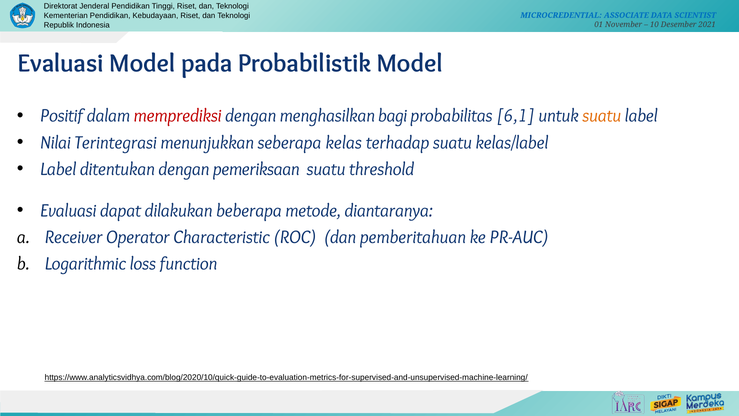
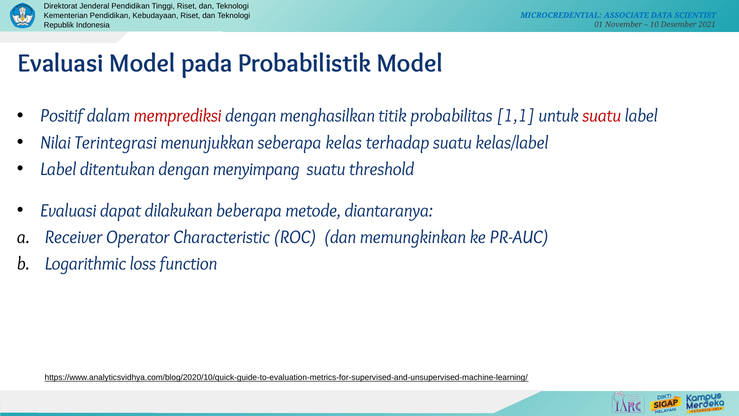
bagi: bagi -> titik
6,1: 6,1 -> 1,1
suatu at (602, 116) colour: orange -> red
pemeriksaan: pemeriksaan -> menyimpang
pemberitahuan: pemberitahuan -> memungkinkan
